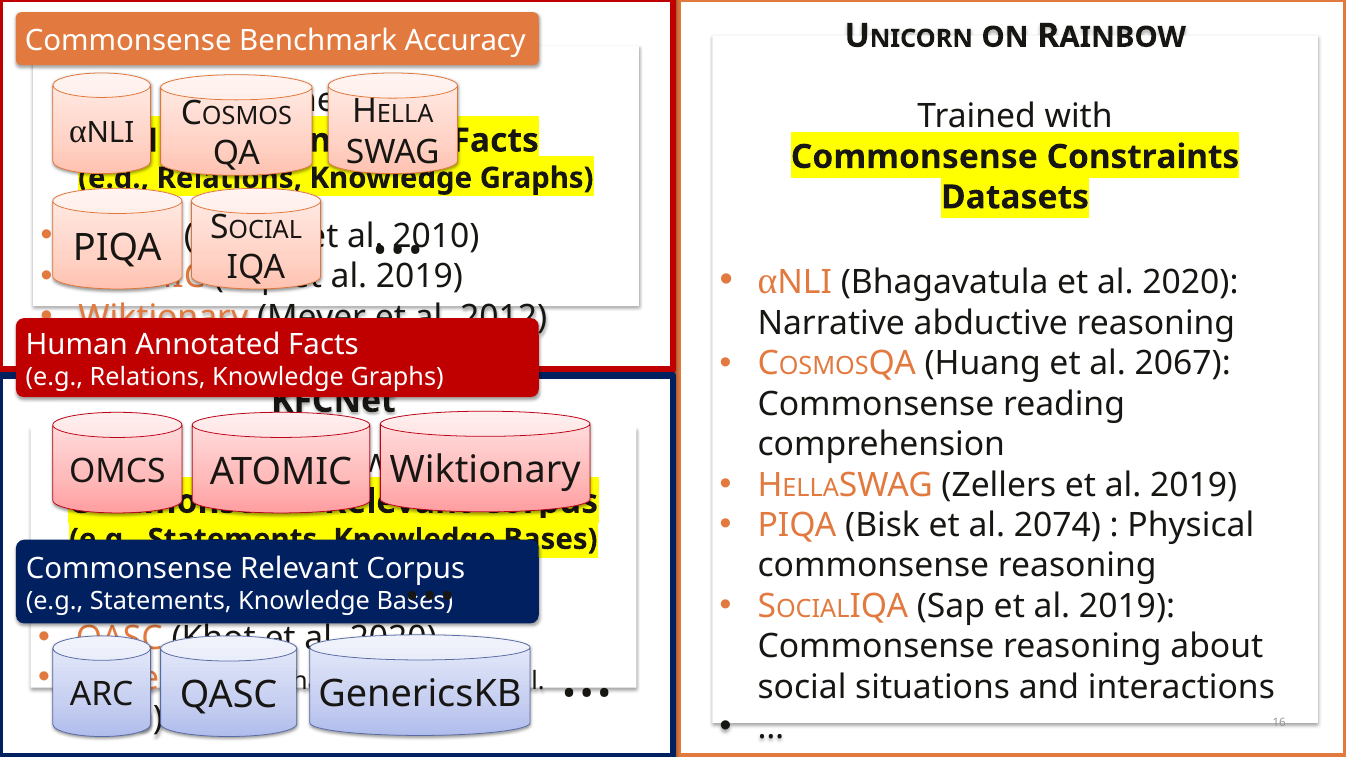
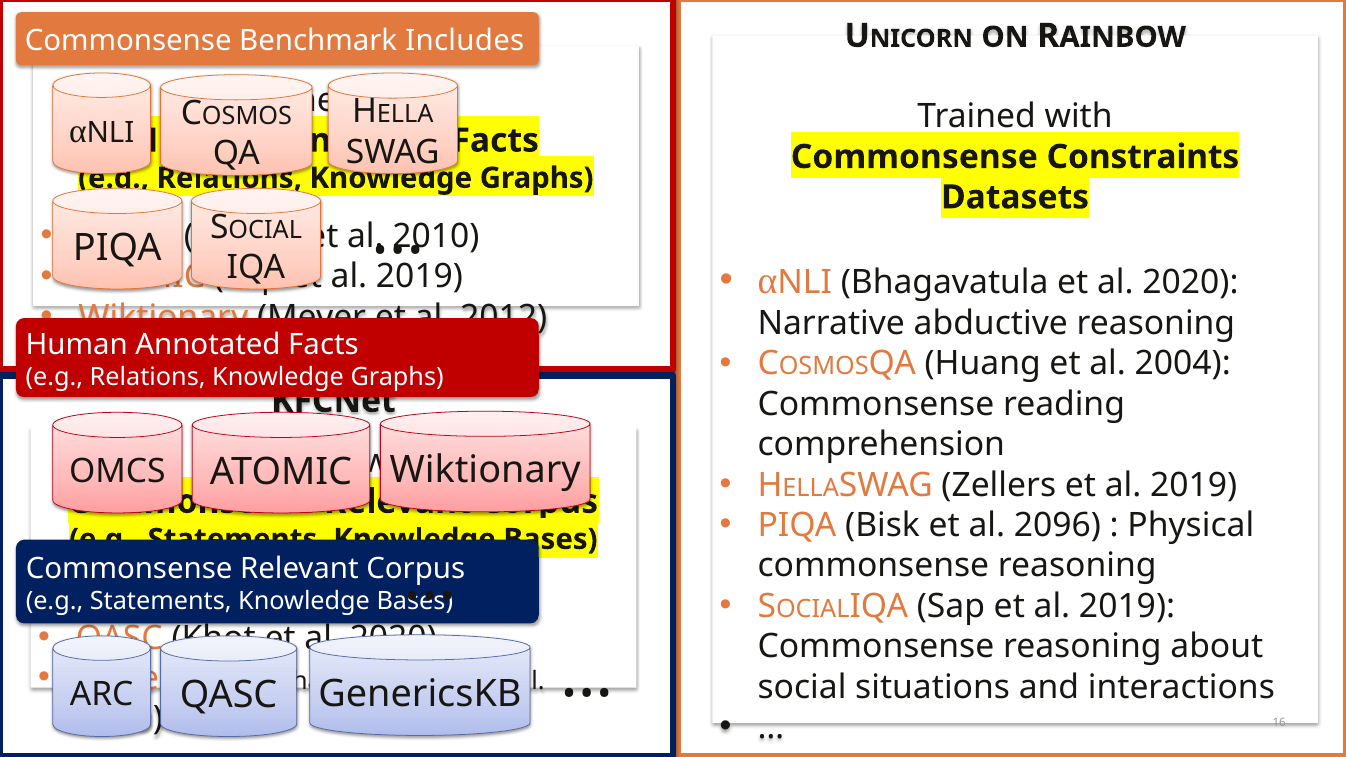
Accuracy at (465, 41): Accuracy -> Includes
2067: 2067 -> 2004
2074: 2074 -> 2096
